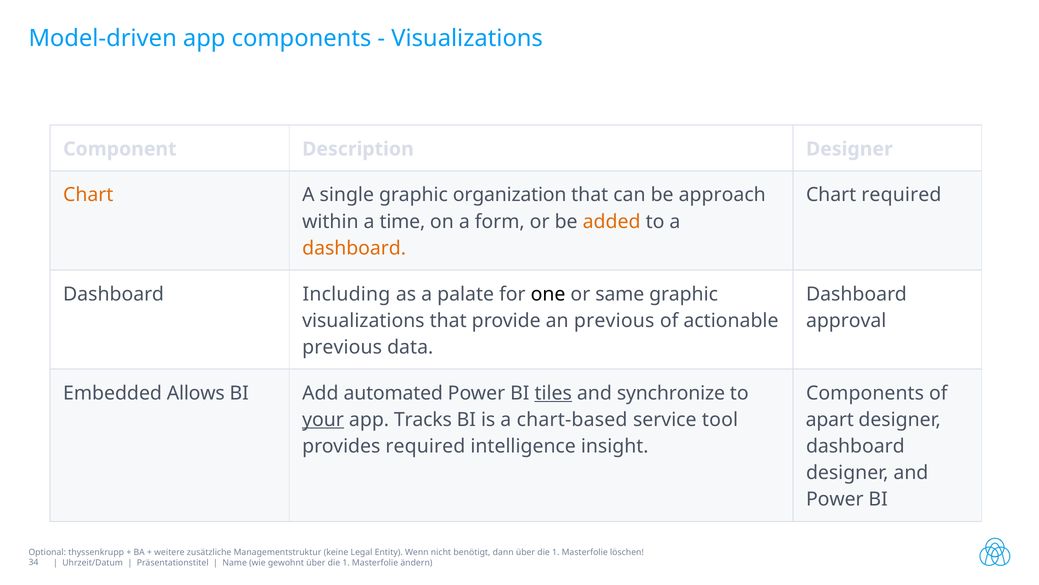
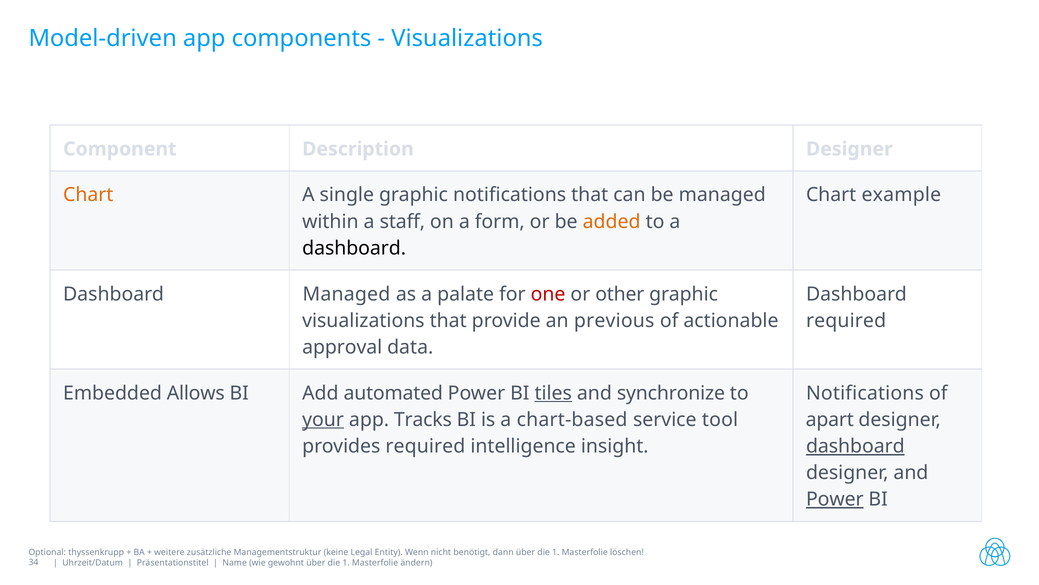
graphic organization: organization -> notifications
be approach: approach -> managed
Chart required: required -> example
time: time -> staff
dashboard at (354, 248) colour: orange -> black
Dashboard Including: Including -> Managed
one colour: black -> red
same: same -> other
approval at (846, 320): approval -> required
previous at (342, 347): previous -> approval
Components at (865, 393): Components -> Notifications
dashboard at (855, 446) underline: none -> present
Power at (835, 499) underline: none -> present
